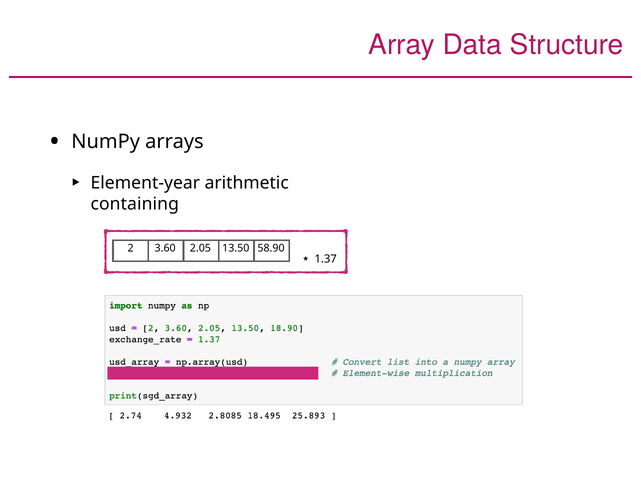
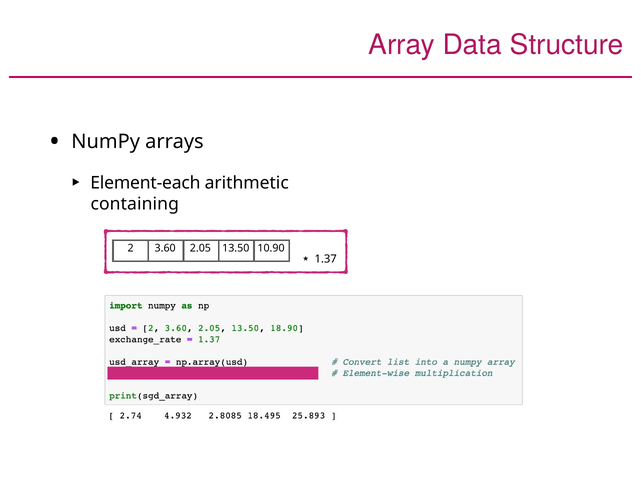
Element-year: Element-year -> Element-each
58.90: 58.90 -> 10.90
